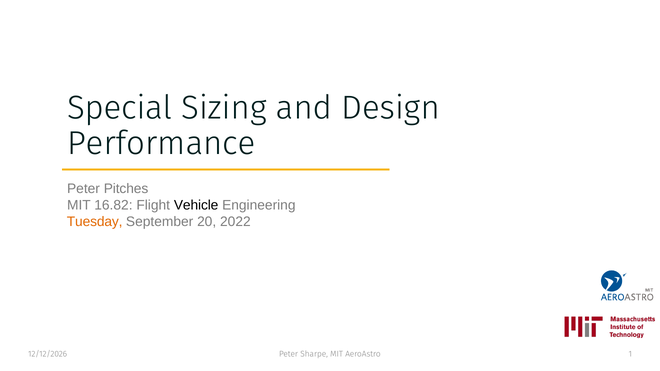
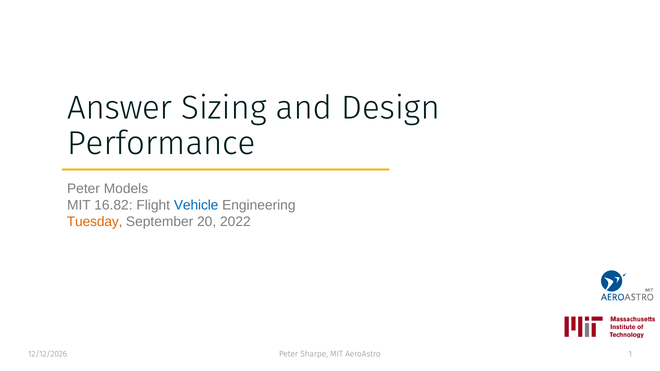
Special: Special -> Answer
Pitches: Pitches -> Models
Vehicle colour: black -> blue
